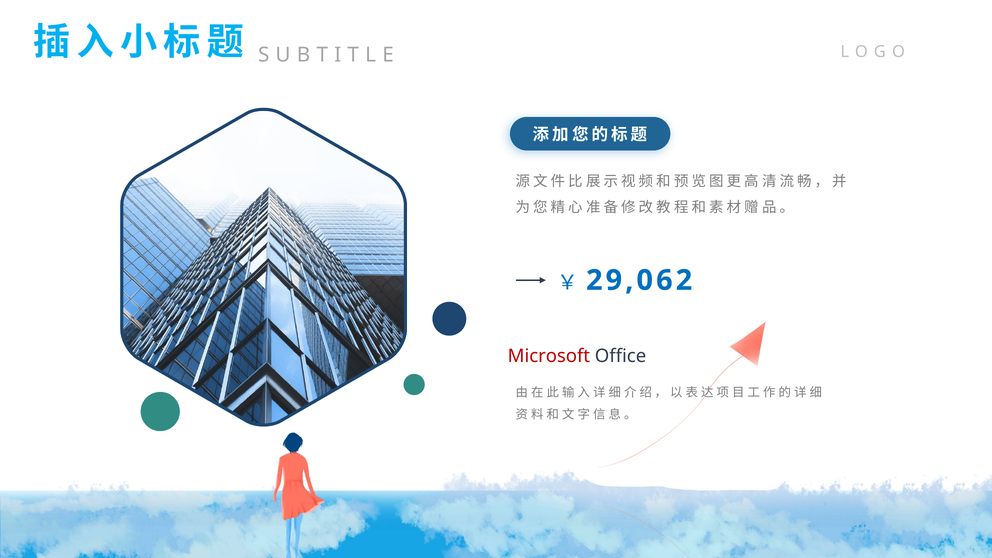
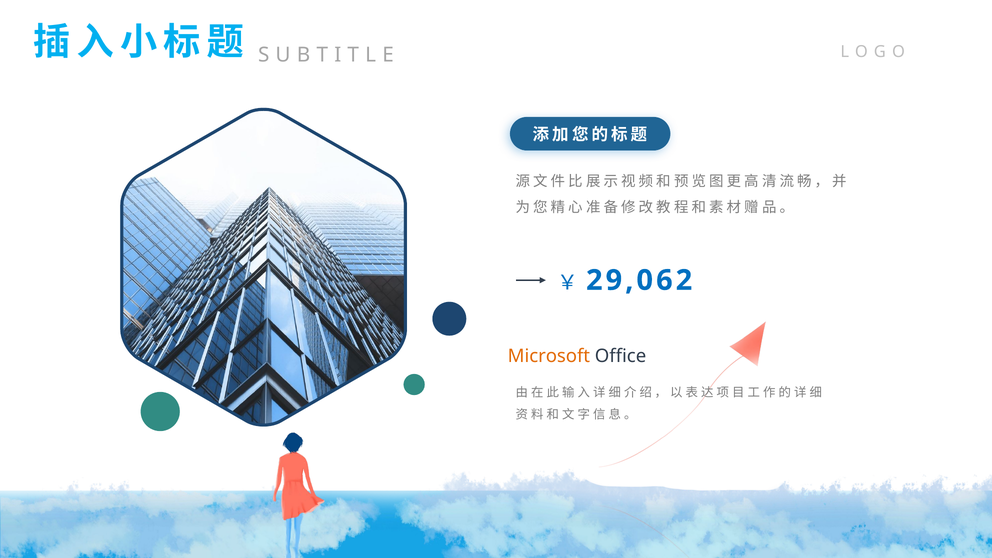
Microsoft colour: red -> orange
